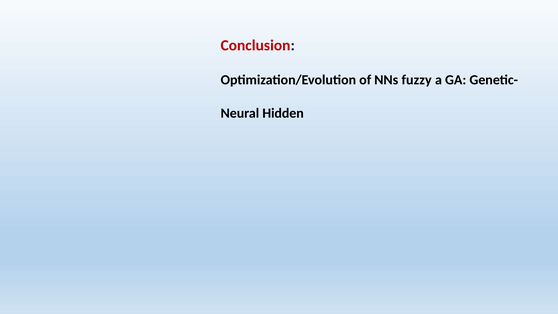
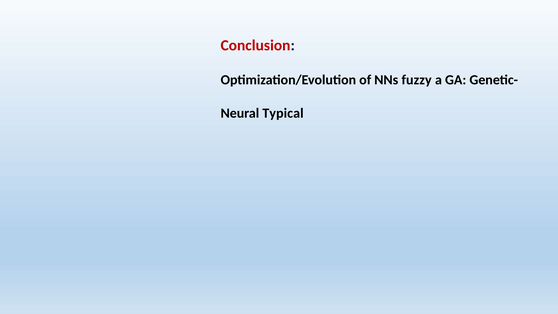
Hidden: Hidden -> Typical
